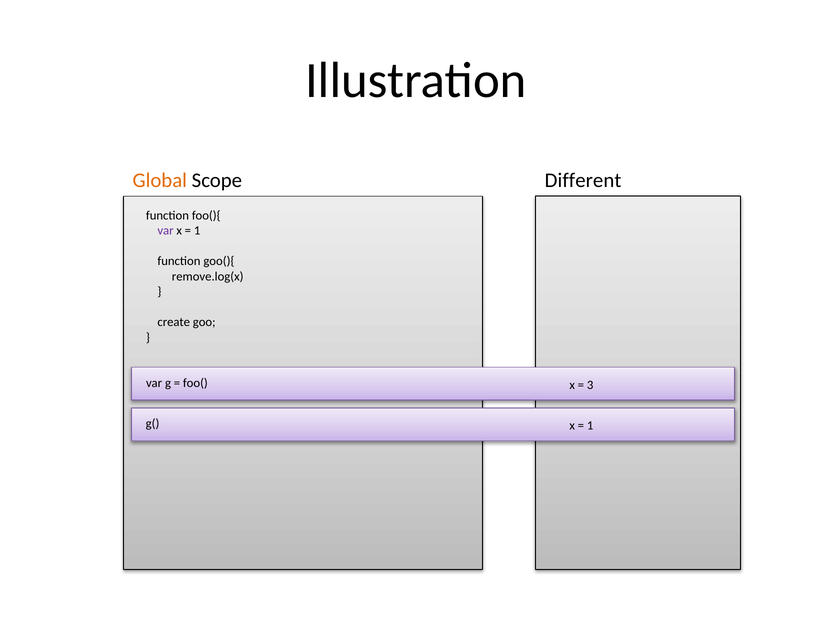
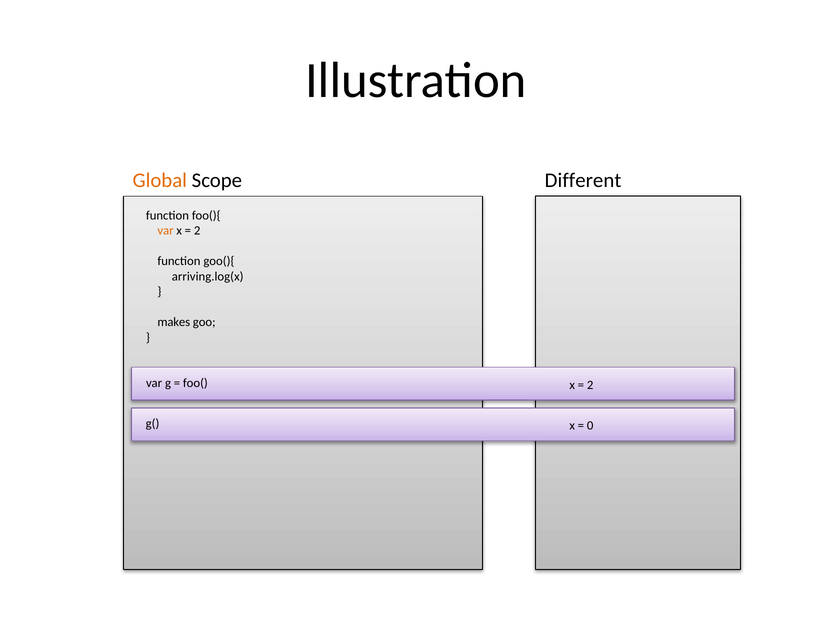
var at (165, 231) colour: purple -> orange
1 at (197, 231): 1 -> 2
remove.log(x: remove.log(x -> arriving.log(x
create: create -> makes
3 at (590, 385): 3 -> 2
1 at (590, 426): 1 -> 0
